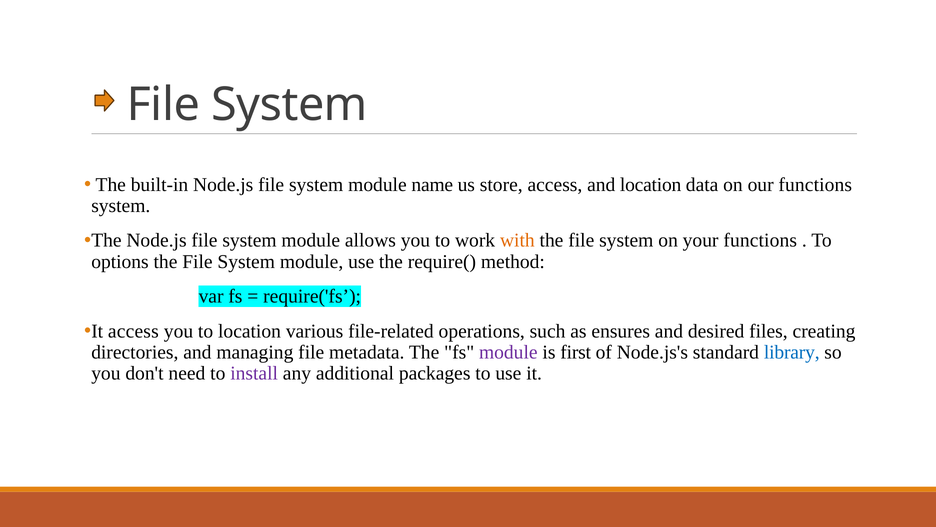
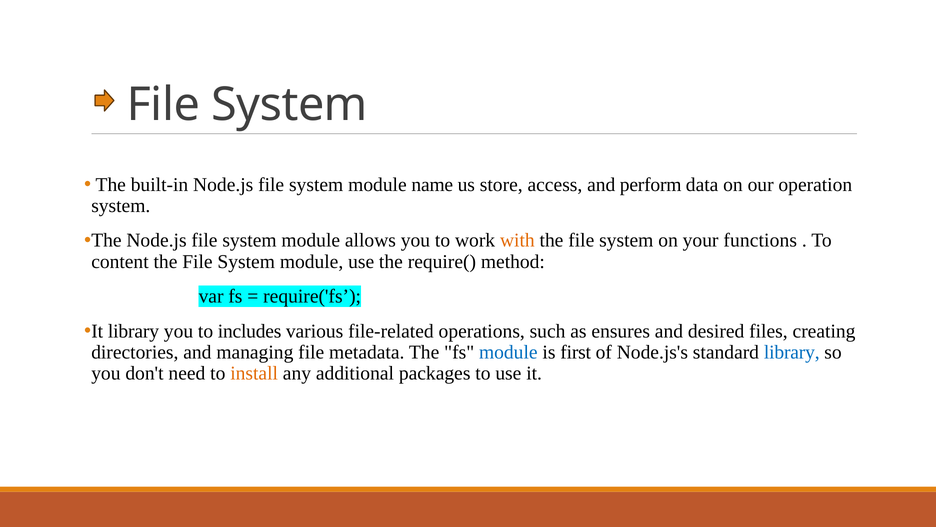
and location: location -> perform
our functions: functions -> operation
options: options -> content
It access: access -> library
to location: location -> includes
module at (508, 352) colour: purple -> blue
install colour: purple -> orange
